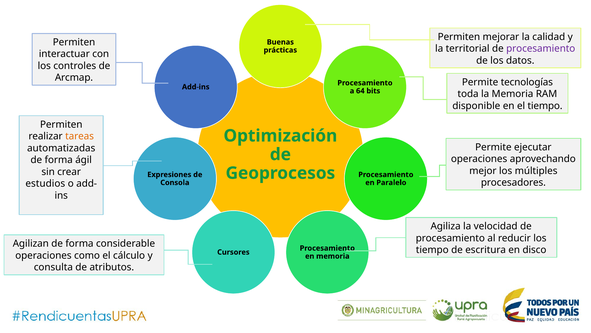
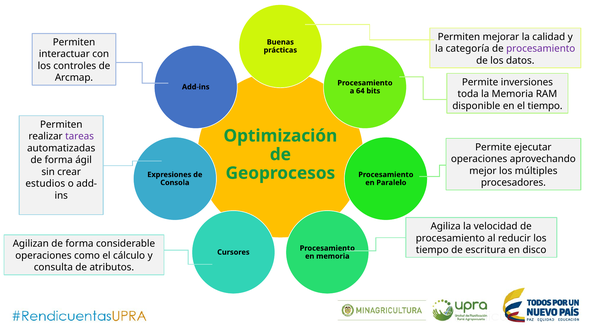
territorial: territorial -> categoría
tecnologías: tecnologías -> inversiones
tareas colour: orange -> purple
